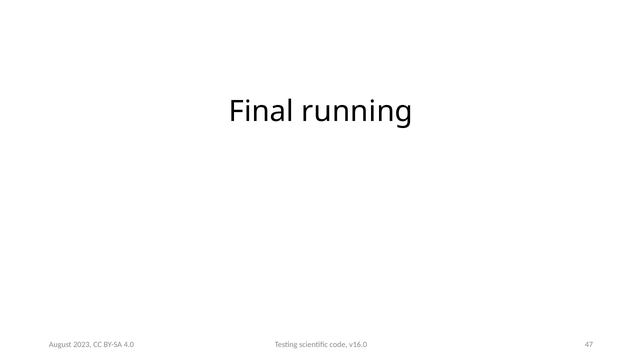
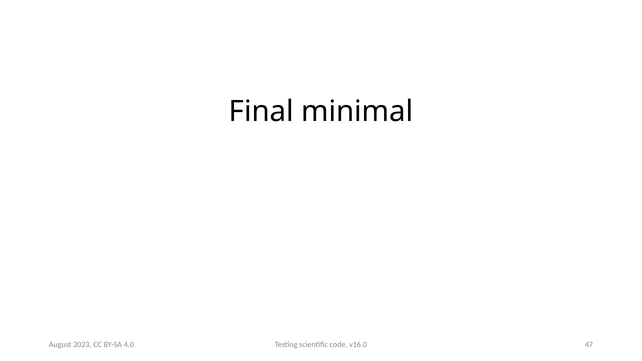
running: running -> minimal
